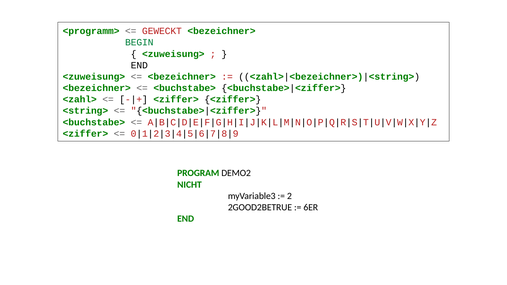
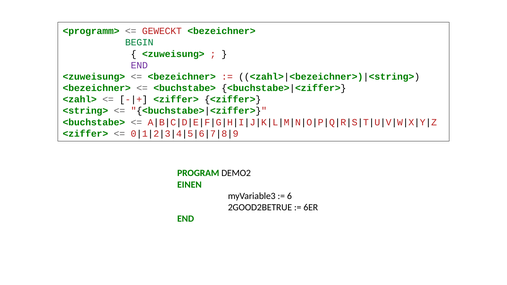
END at (139, 65) colour: black -> purple
NICHT: NICHT -> EINEN
2: 2 -> 6
